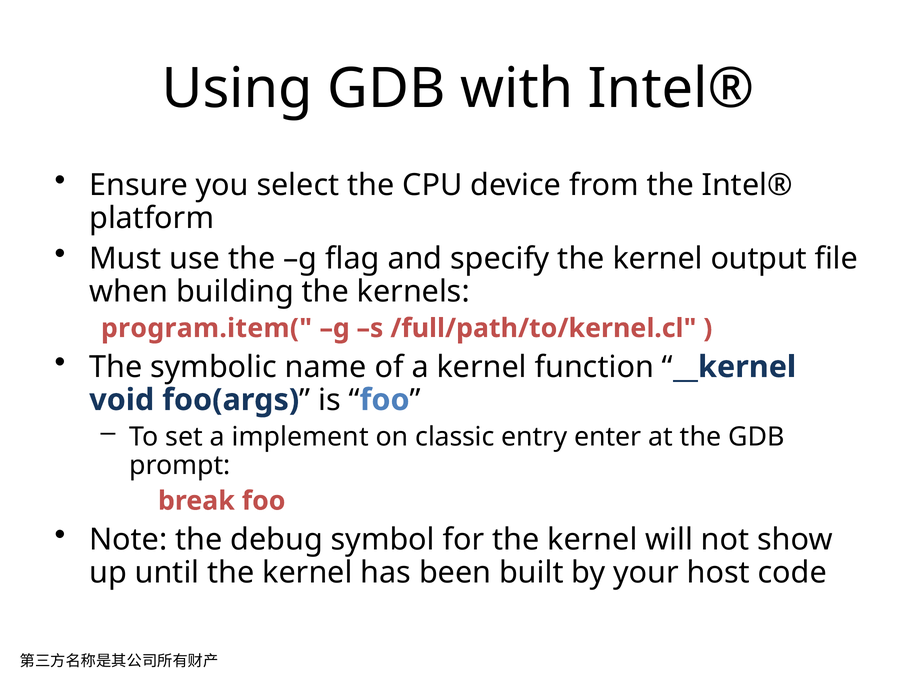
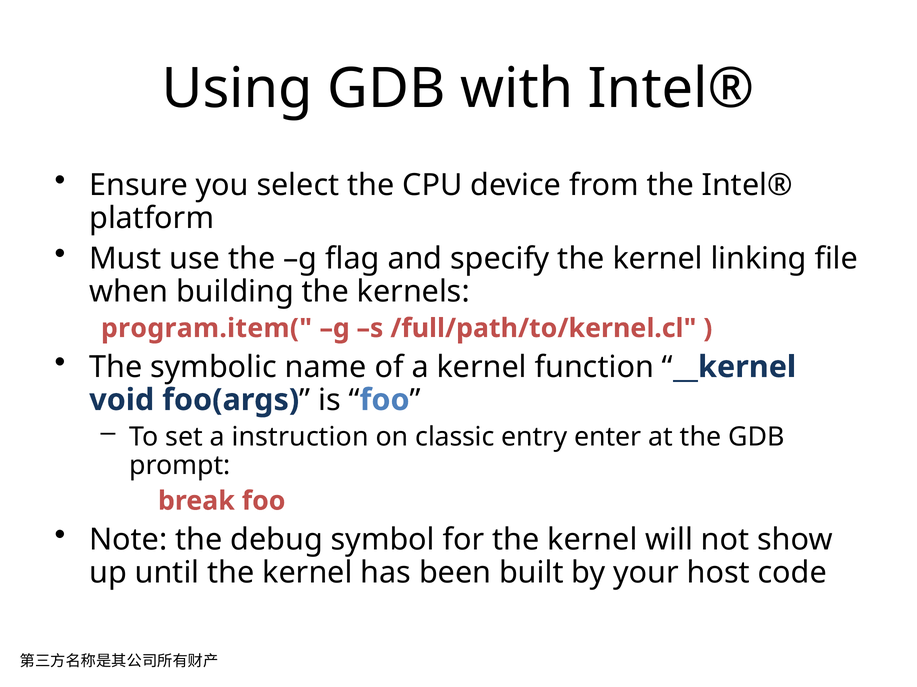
output: output -> linking
implement: implement -> instruction
